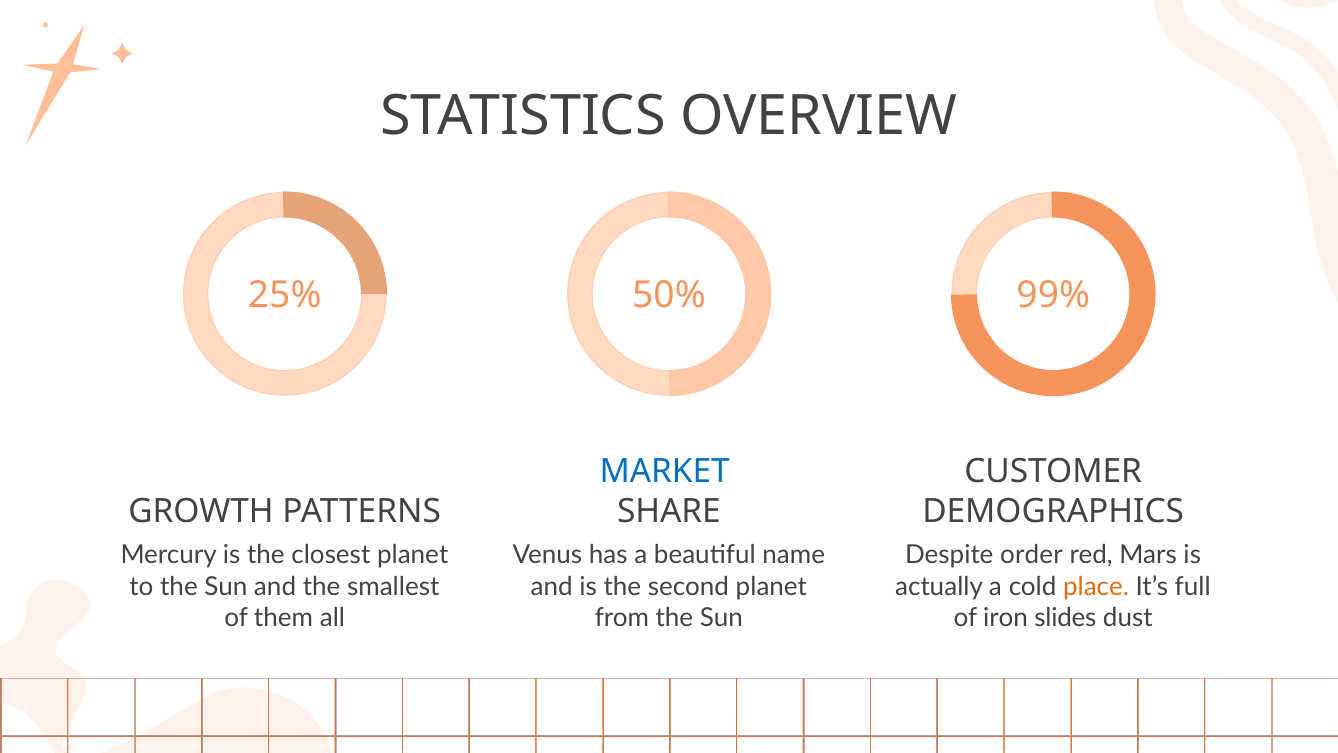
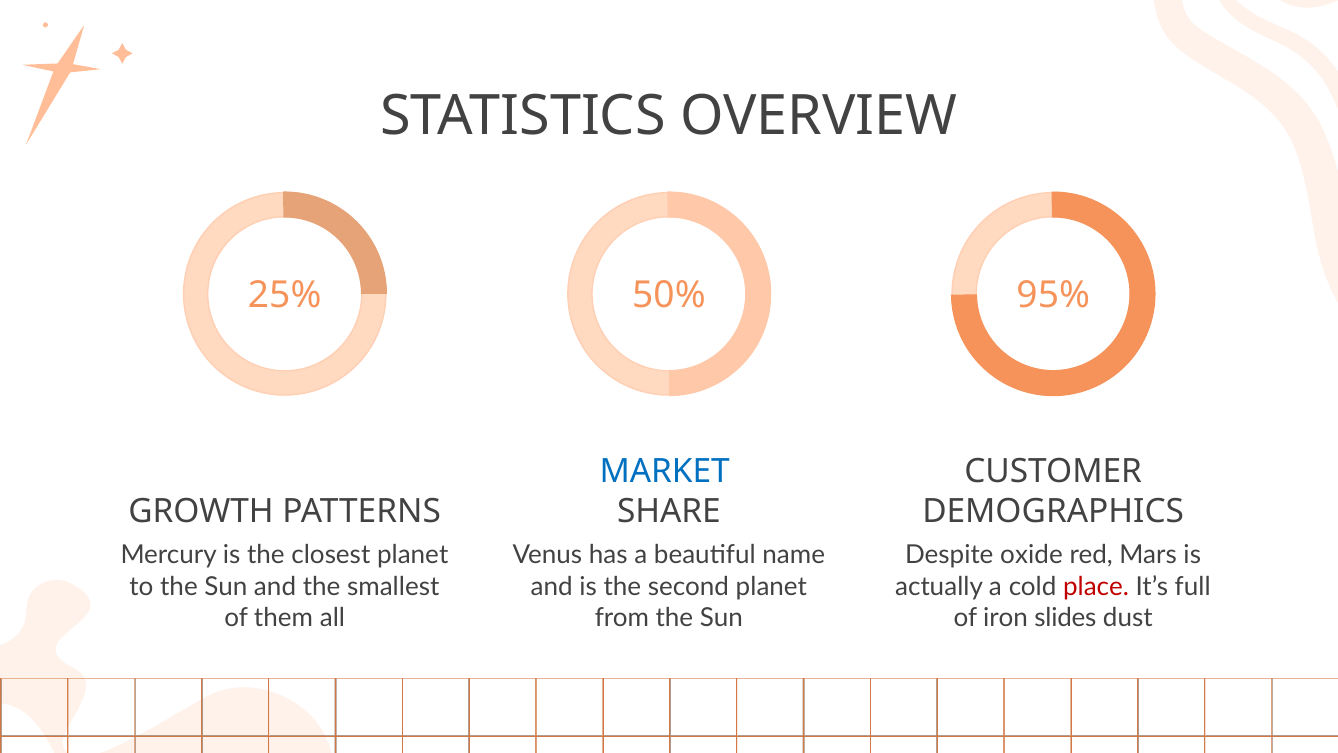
99%: 99% -> 95%
order: order -> oxide
place colour: orange -> red
